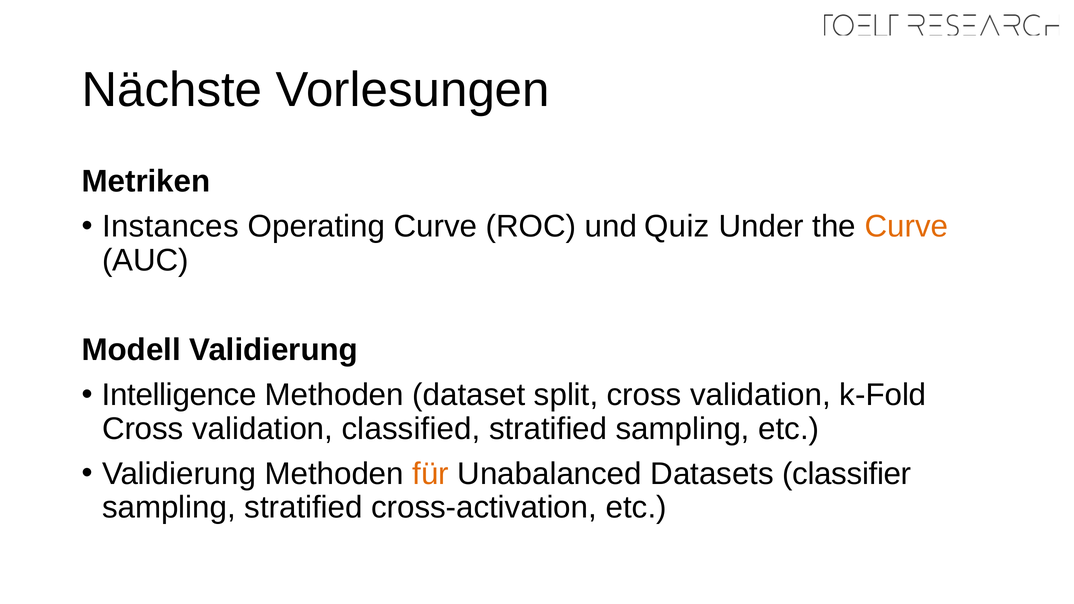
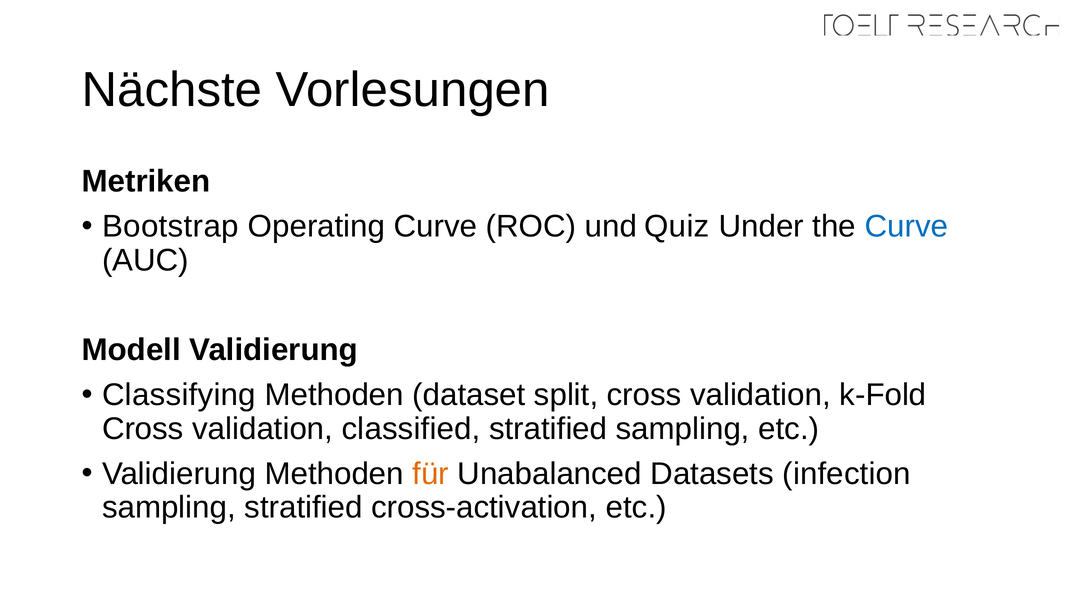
Instances: Instances -> Bootstrap
Curve at (906, 226) colour: orange -> blue
Intelligence: Intelligence -> Classifying
classifier: classifier -> infection
